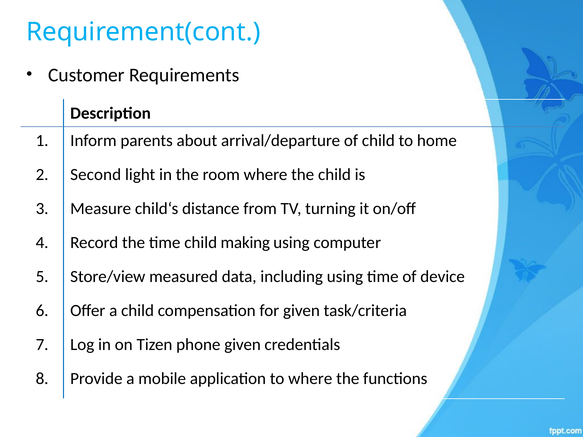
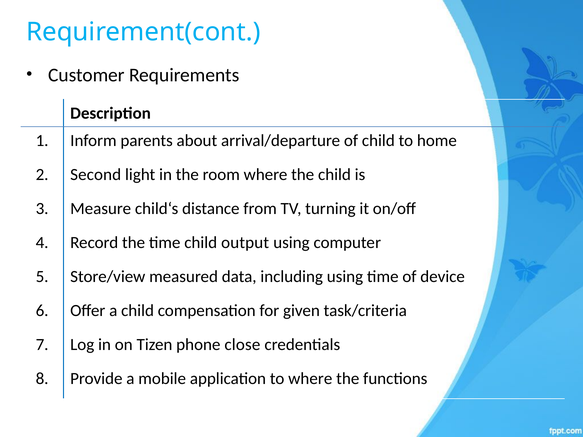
making: making -> output
phone given: given -> close
